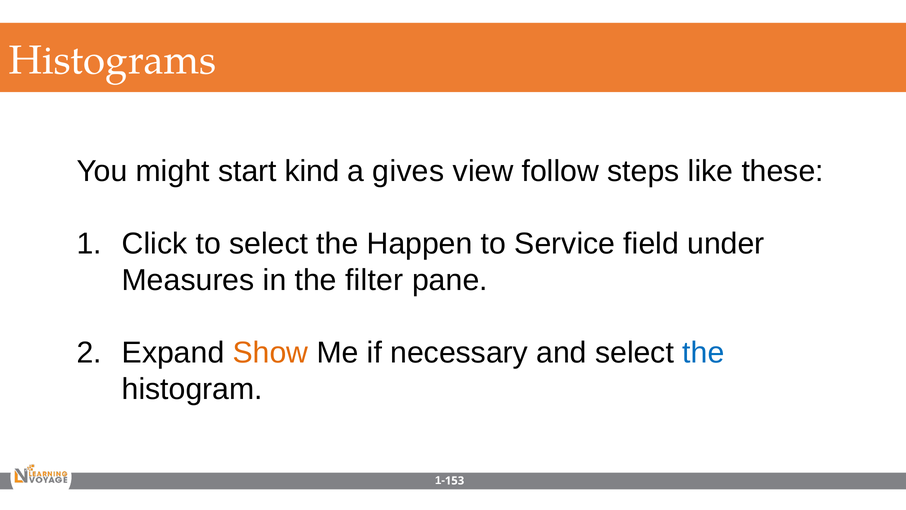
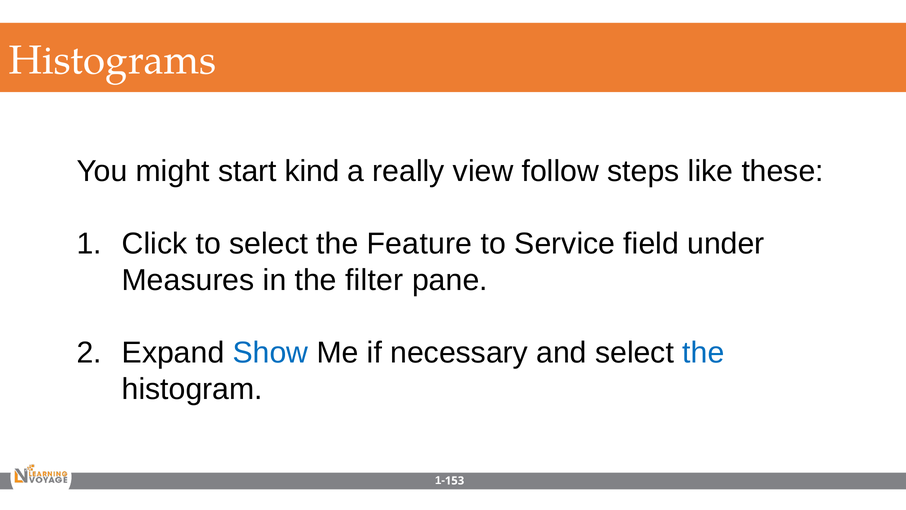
gives: gives -> really
Happen: Happen -> Feature
Show colour: orange -> blue
